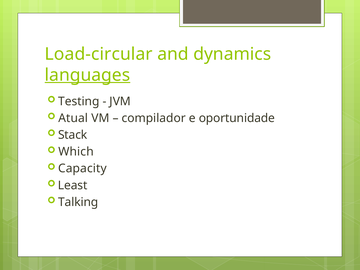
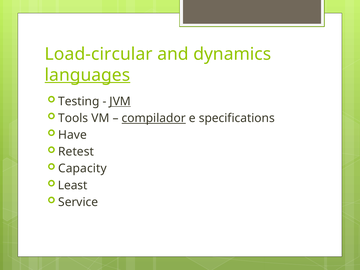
JVM underline: none -> present
Atual: Atual -> Tools
compilador underline: none -> present
oportunidade: oportunidade -> specifications
Stack: Stack -> Have
Which: Which -> Retest
Talking: Talking -> Service
